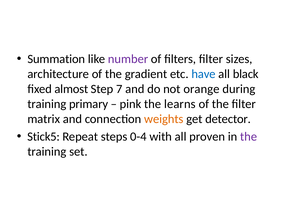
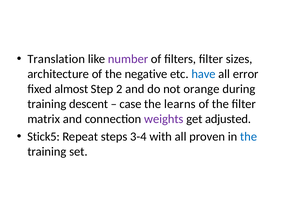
Summation: Summation -> Translation
gradient: gradient -> negative
black: black -> error
7: 7 -> 2
primary: primary -> descent
pink: pink -> case
weights colour: orange -> purple
detector: detector -> adjusted
0-4: 0-4 -> 3-4
the at (249, 136) colour: purple -> blue
